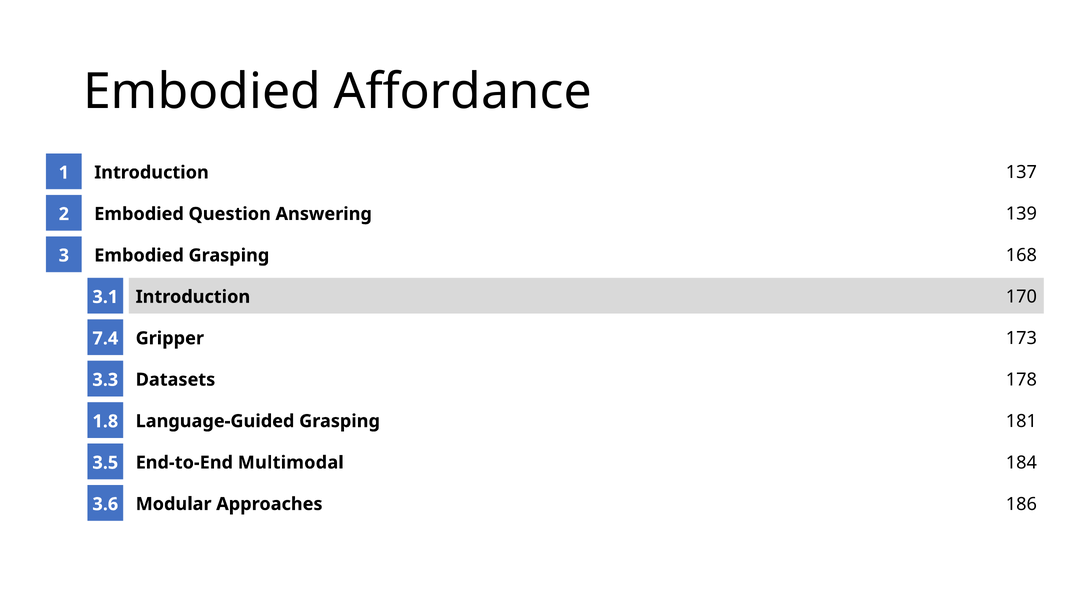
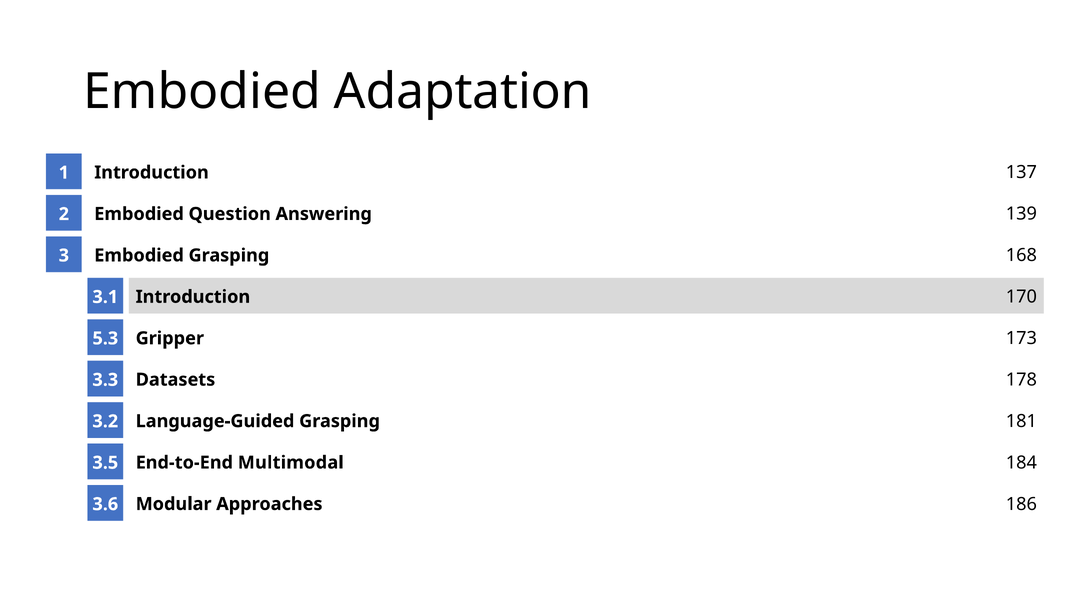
Affordance: Affordance -> Adaptation
7.4: 7.4 -> 5.3
1.8: 1.8 -> 3.2
